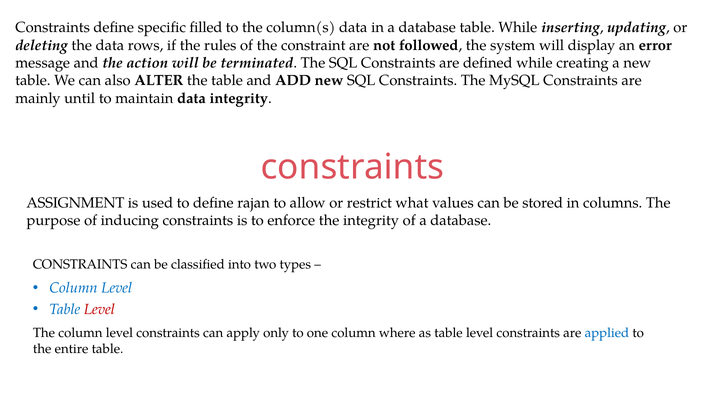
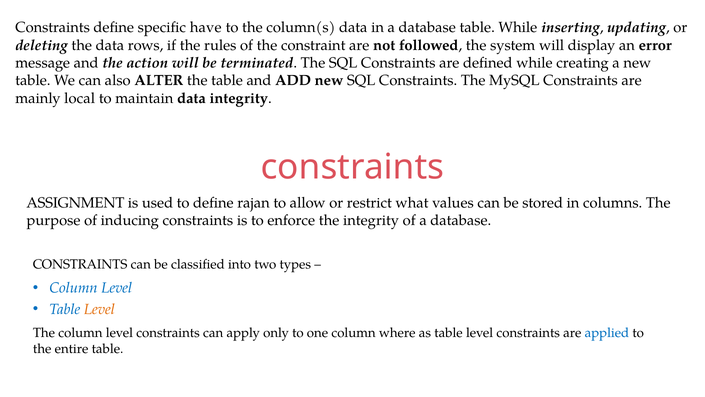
filled: filled -> have
until: until -> local
Level at (99, 309) colour: red -> orange
